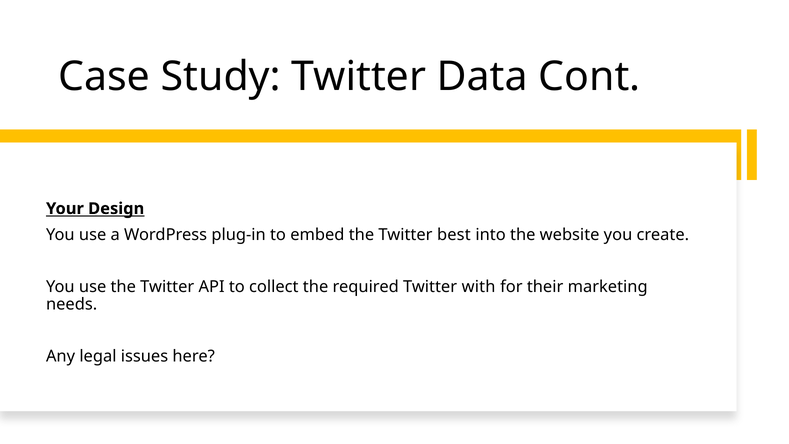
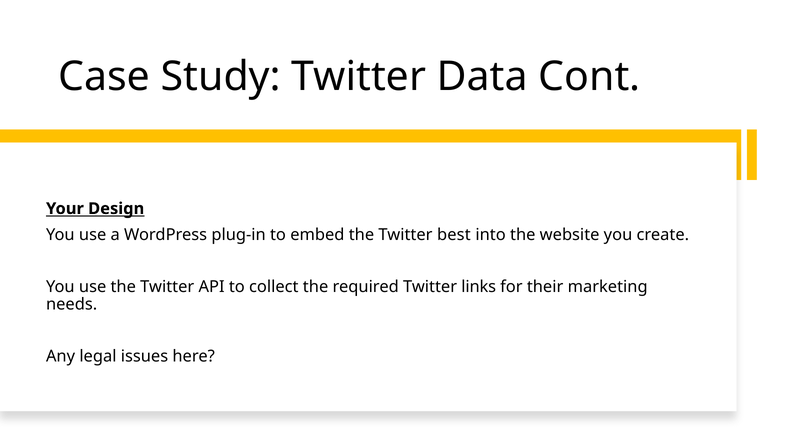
with: with -> links
